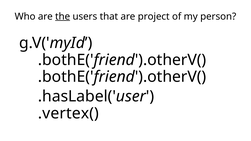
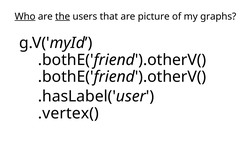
Who underline: none -> present
project: project -> picture
person: person -> graphs
